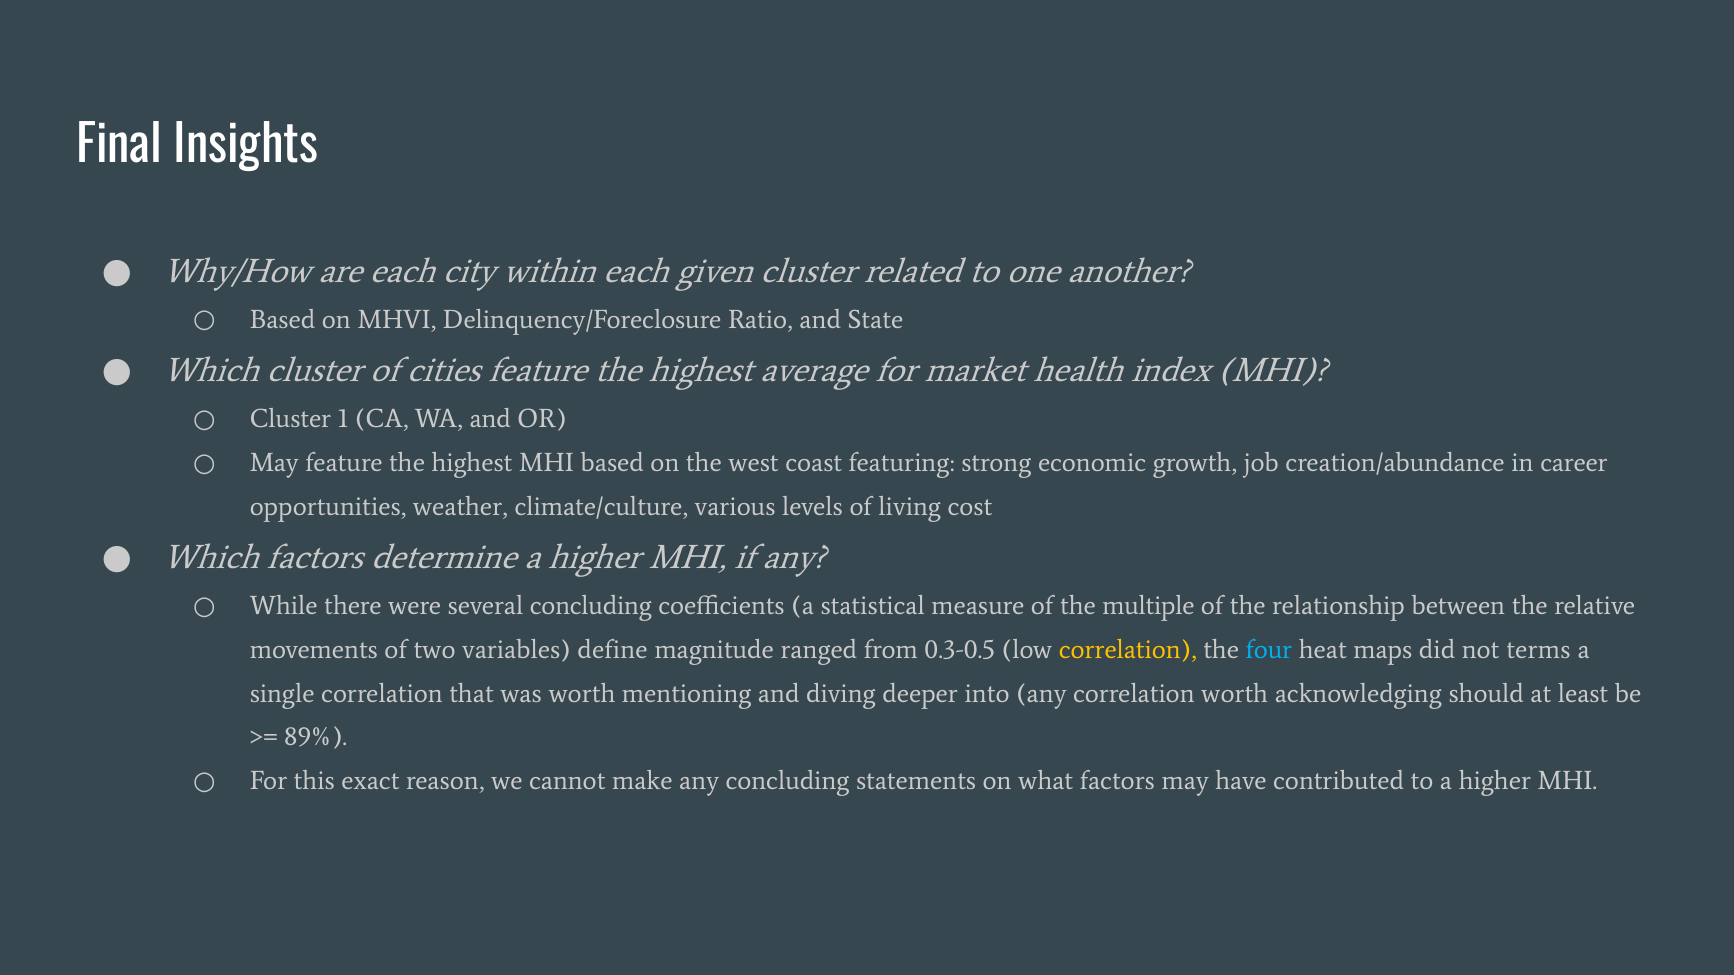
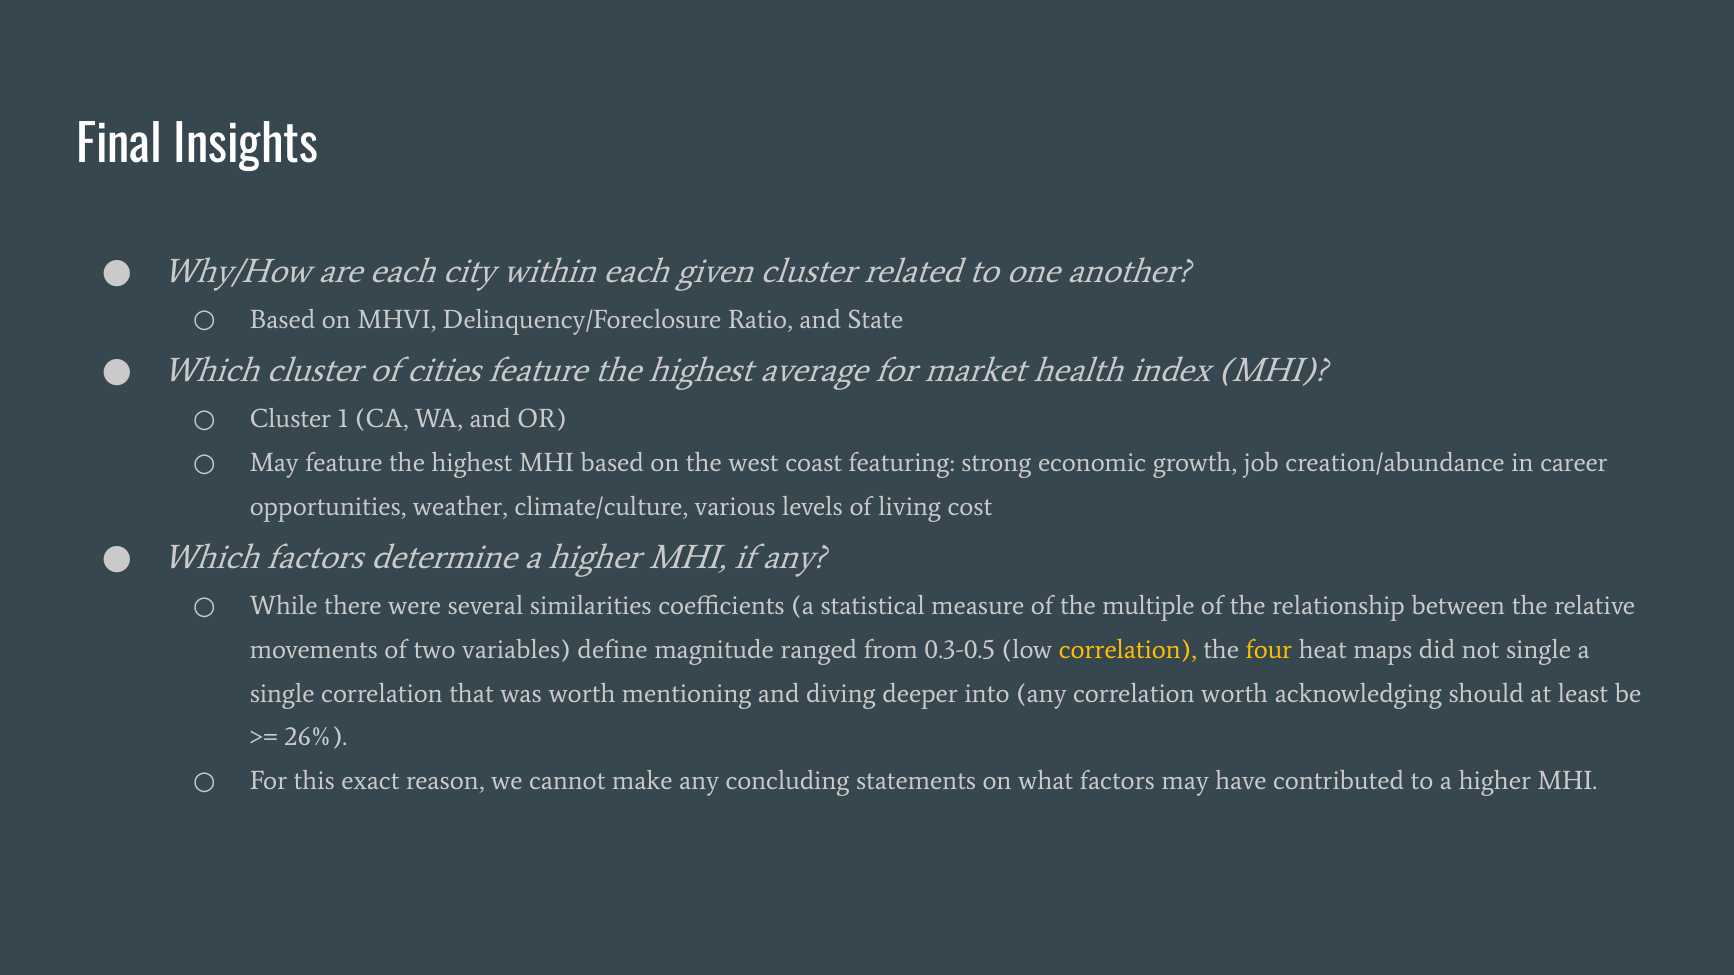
several concluding: concluding -> similarities
four colour: light blue -> yellow
not terms: terms -> single
89%: 89% -> 26%
